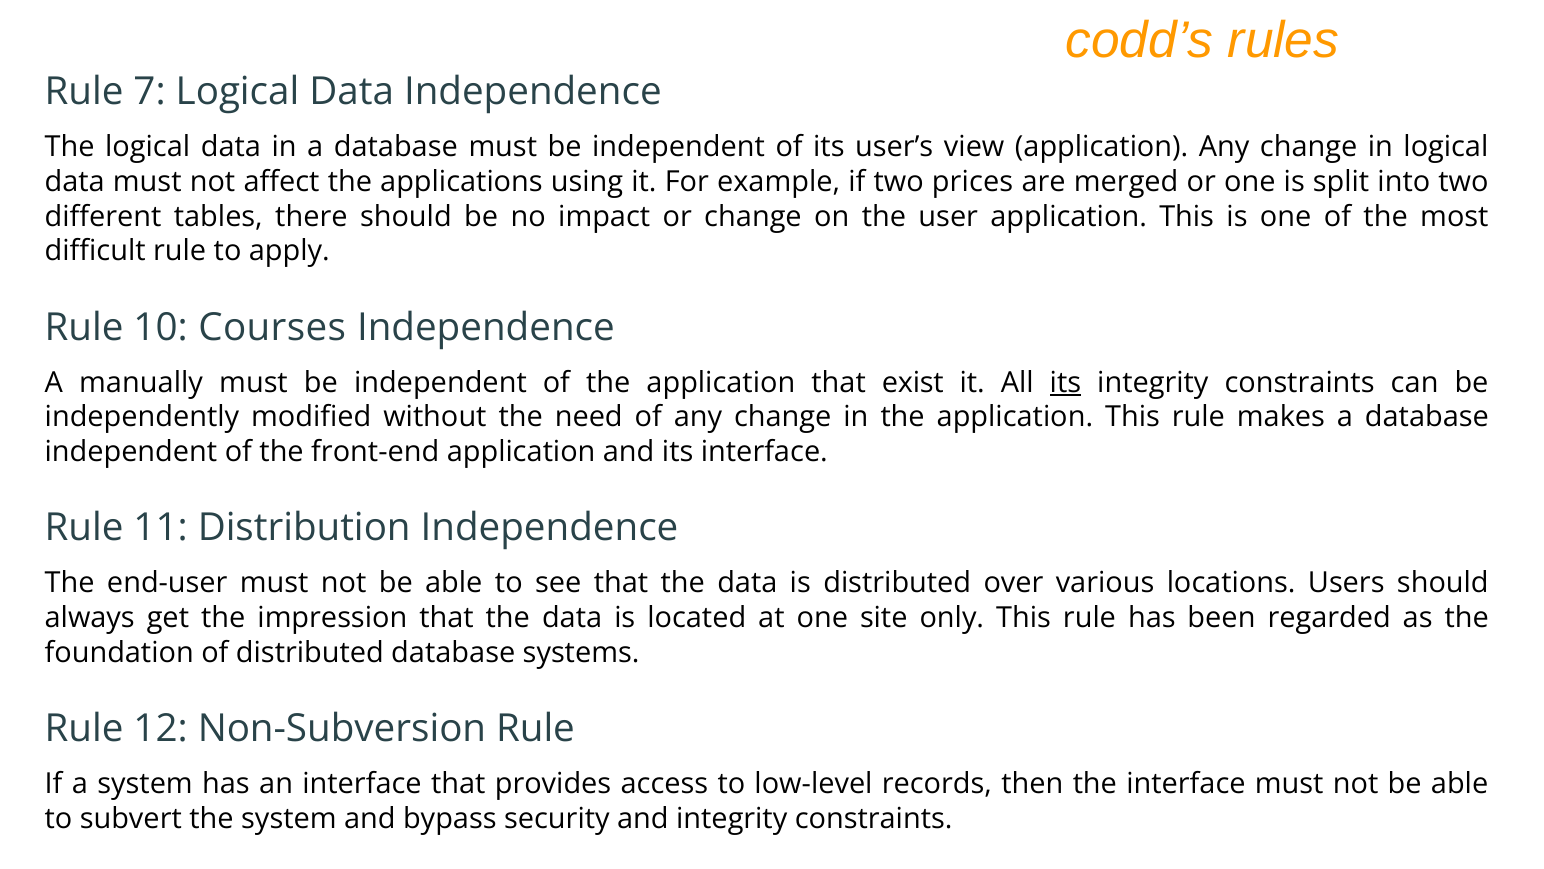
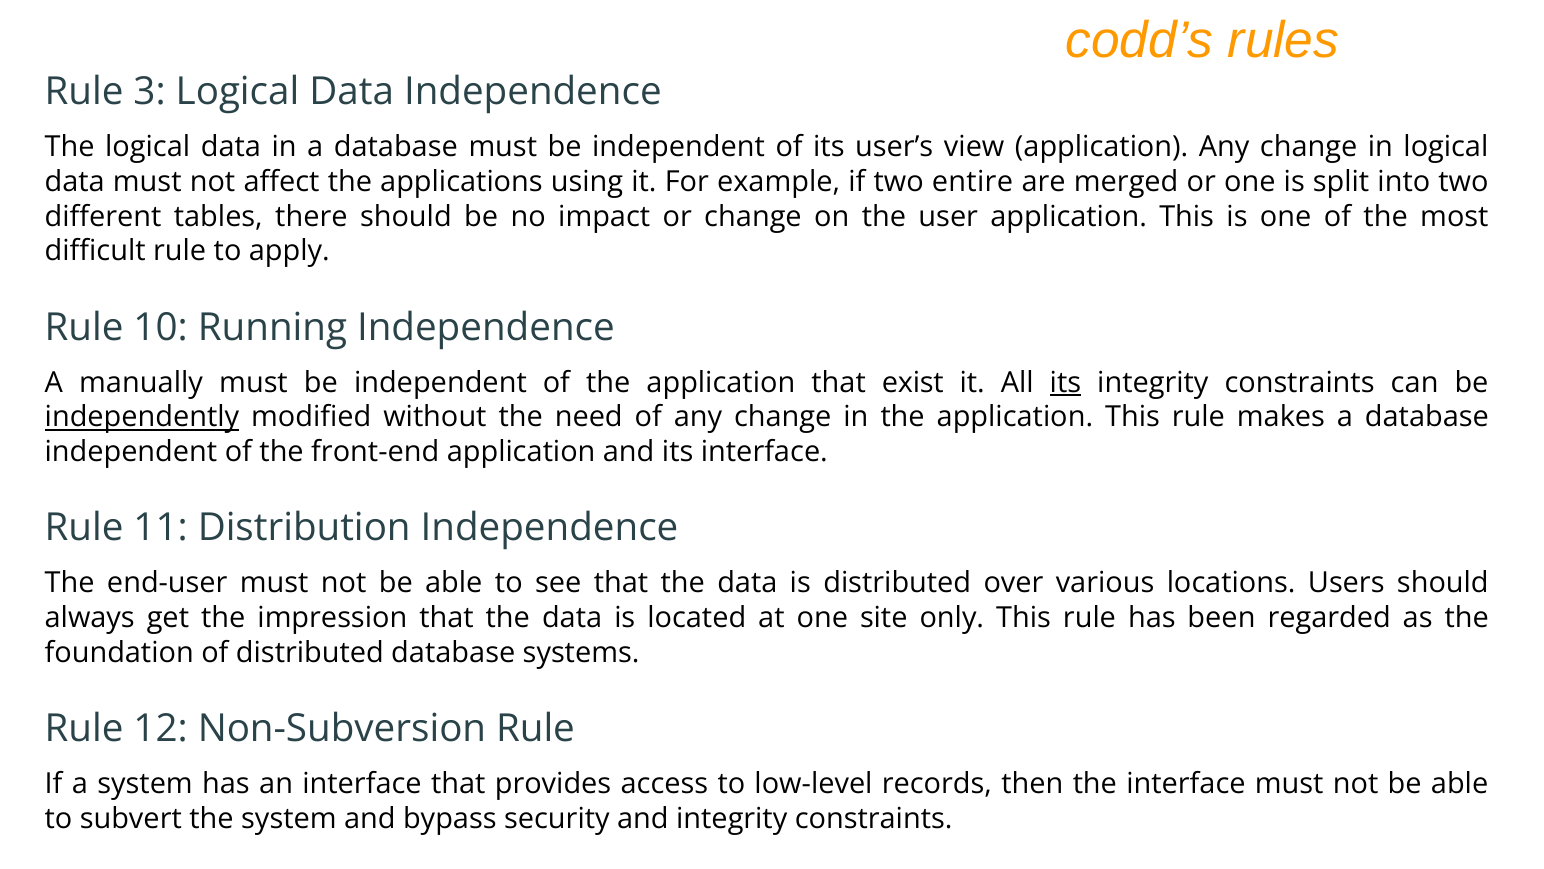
7: 7 -> 3
prices: prices -> entire
Courses: Courses -> Running
independently underline: none -> present
